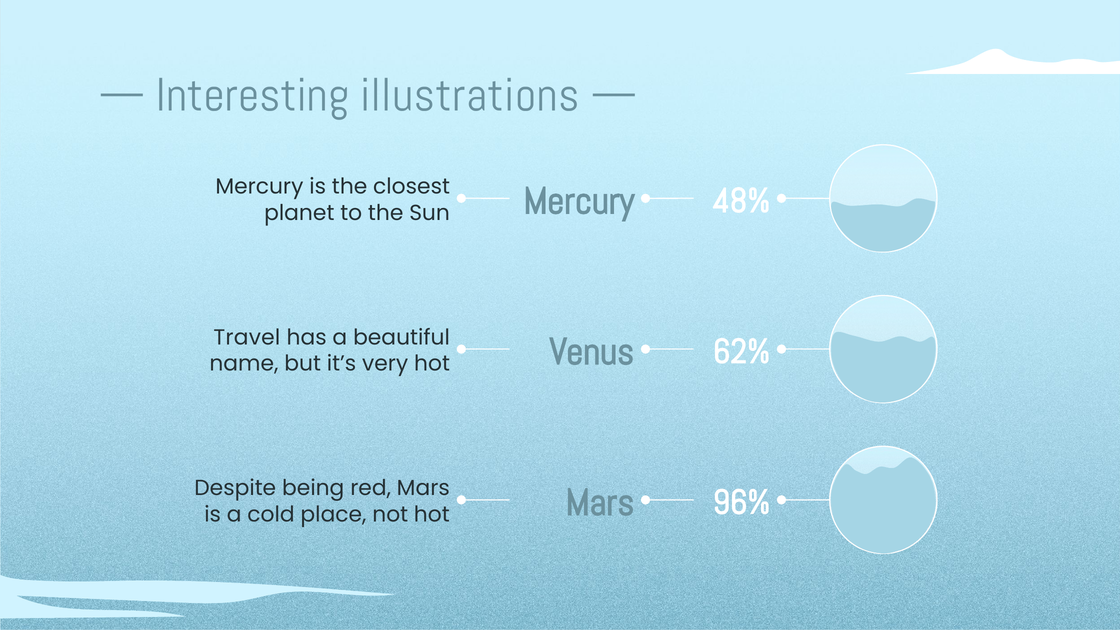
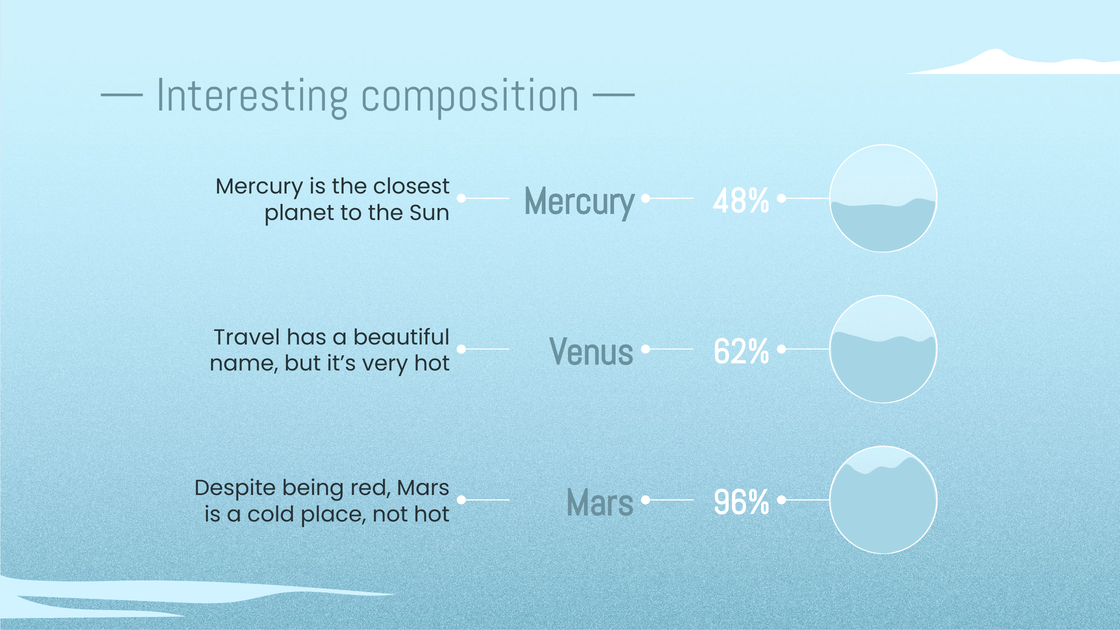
illustrations: illustrations -> composition
